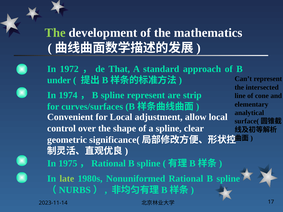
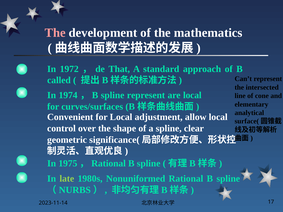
The at (55, 33) colour: light green -> pink
under: under -> called
are strip: strip -> local
